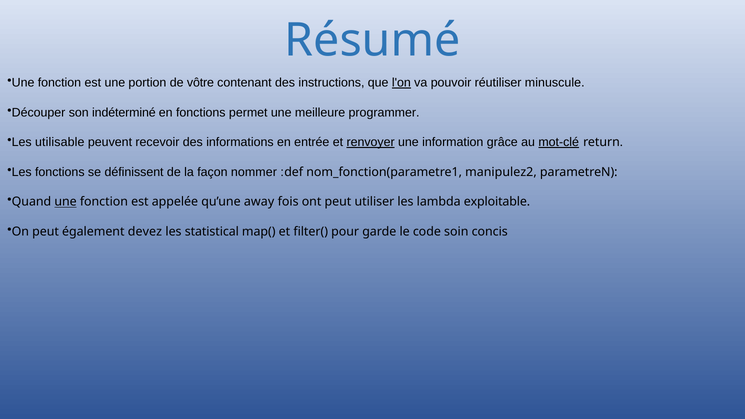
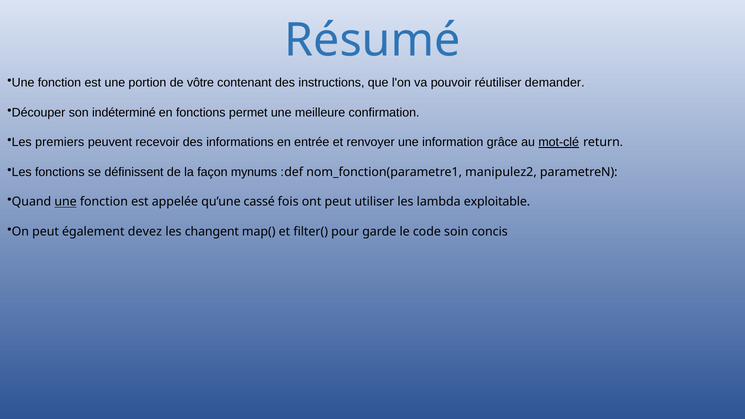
l'on underline: present -> none
minuscule: minuscule -> demander
programmer: programmer -> confirmation
utilisable: utilisable -> premiers
renvoyer underline: present -> none
nommer: nommer -> mynums
away: away -> cassé
statistical: statistical -> changent
